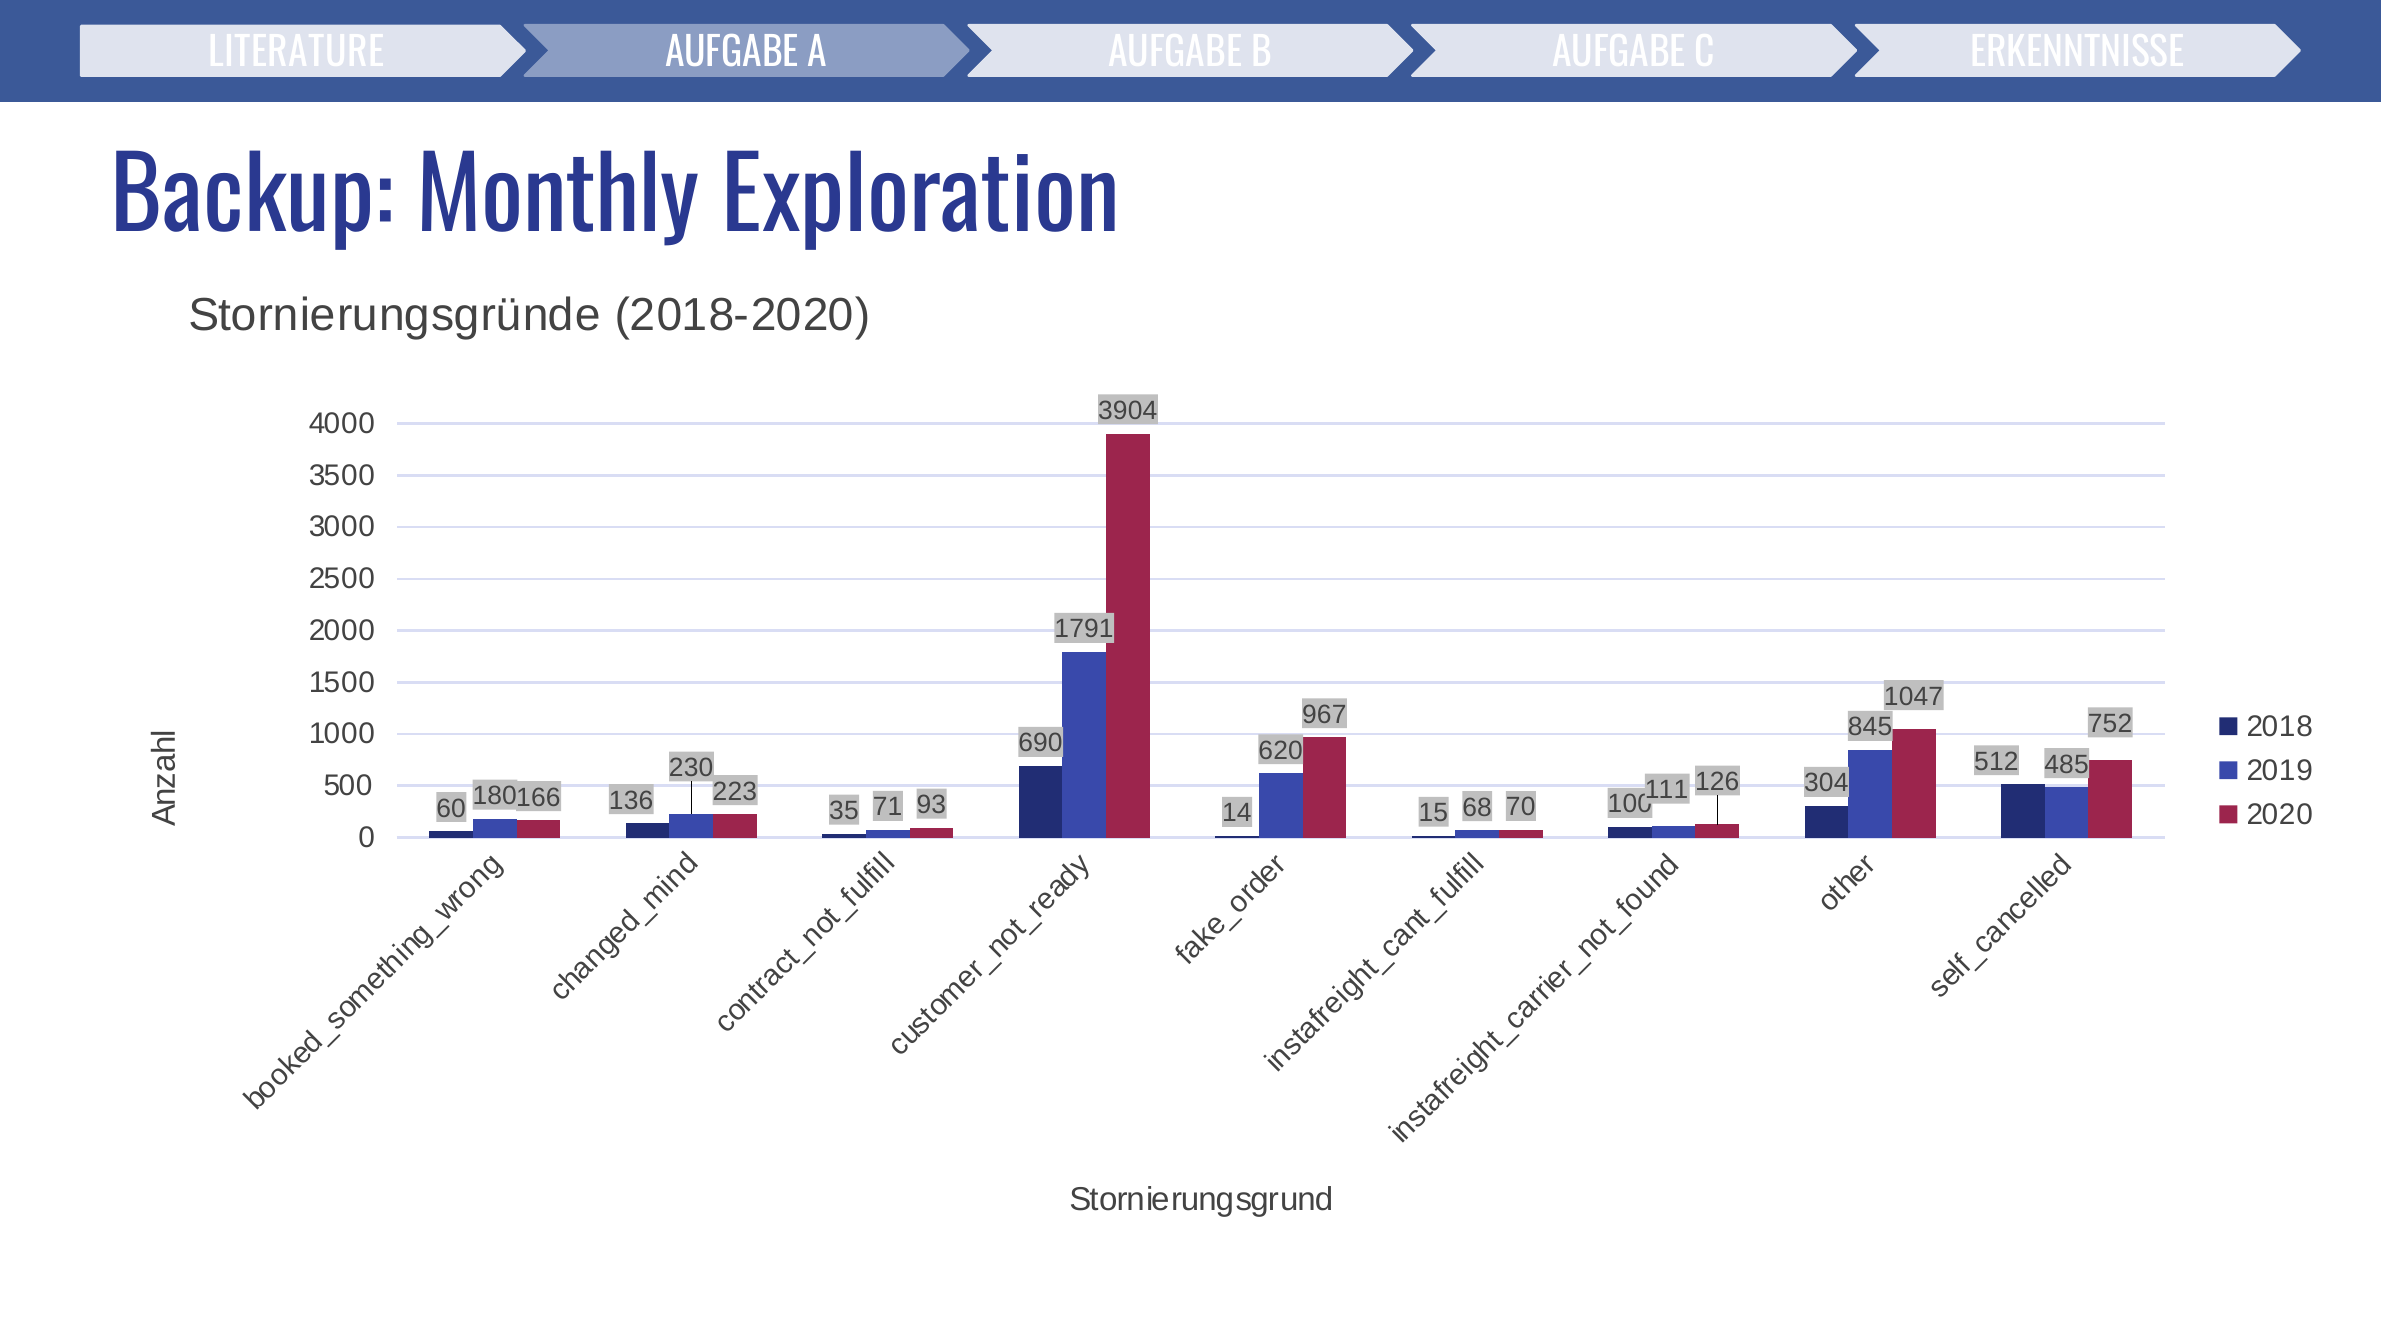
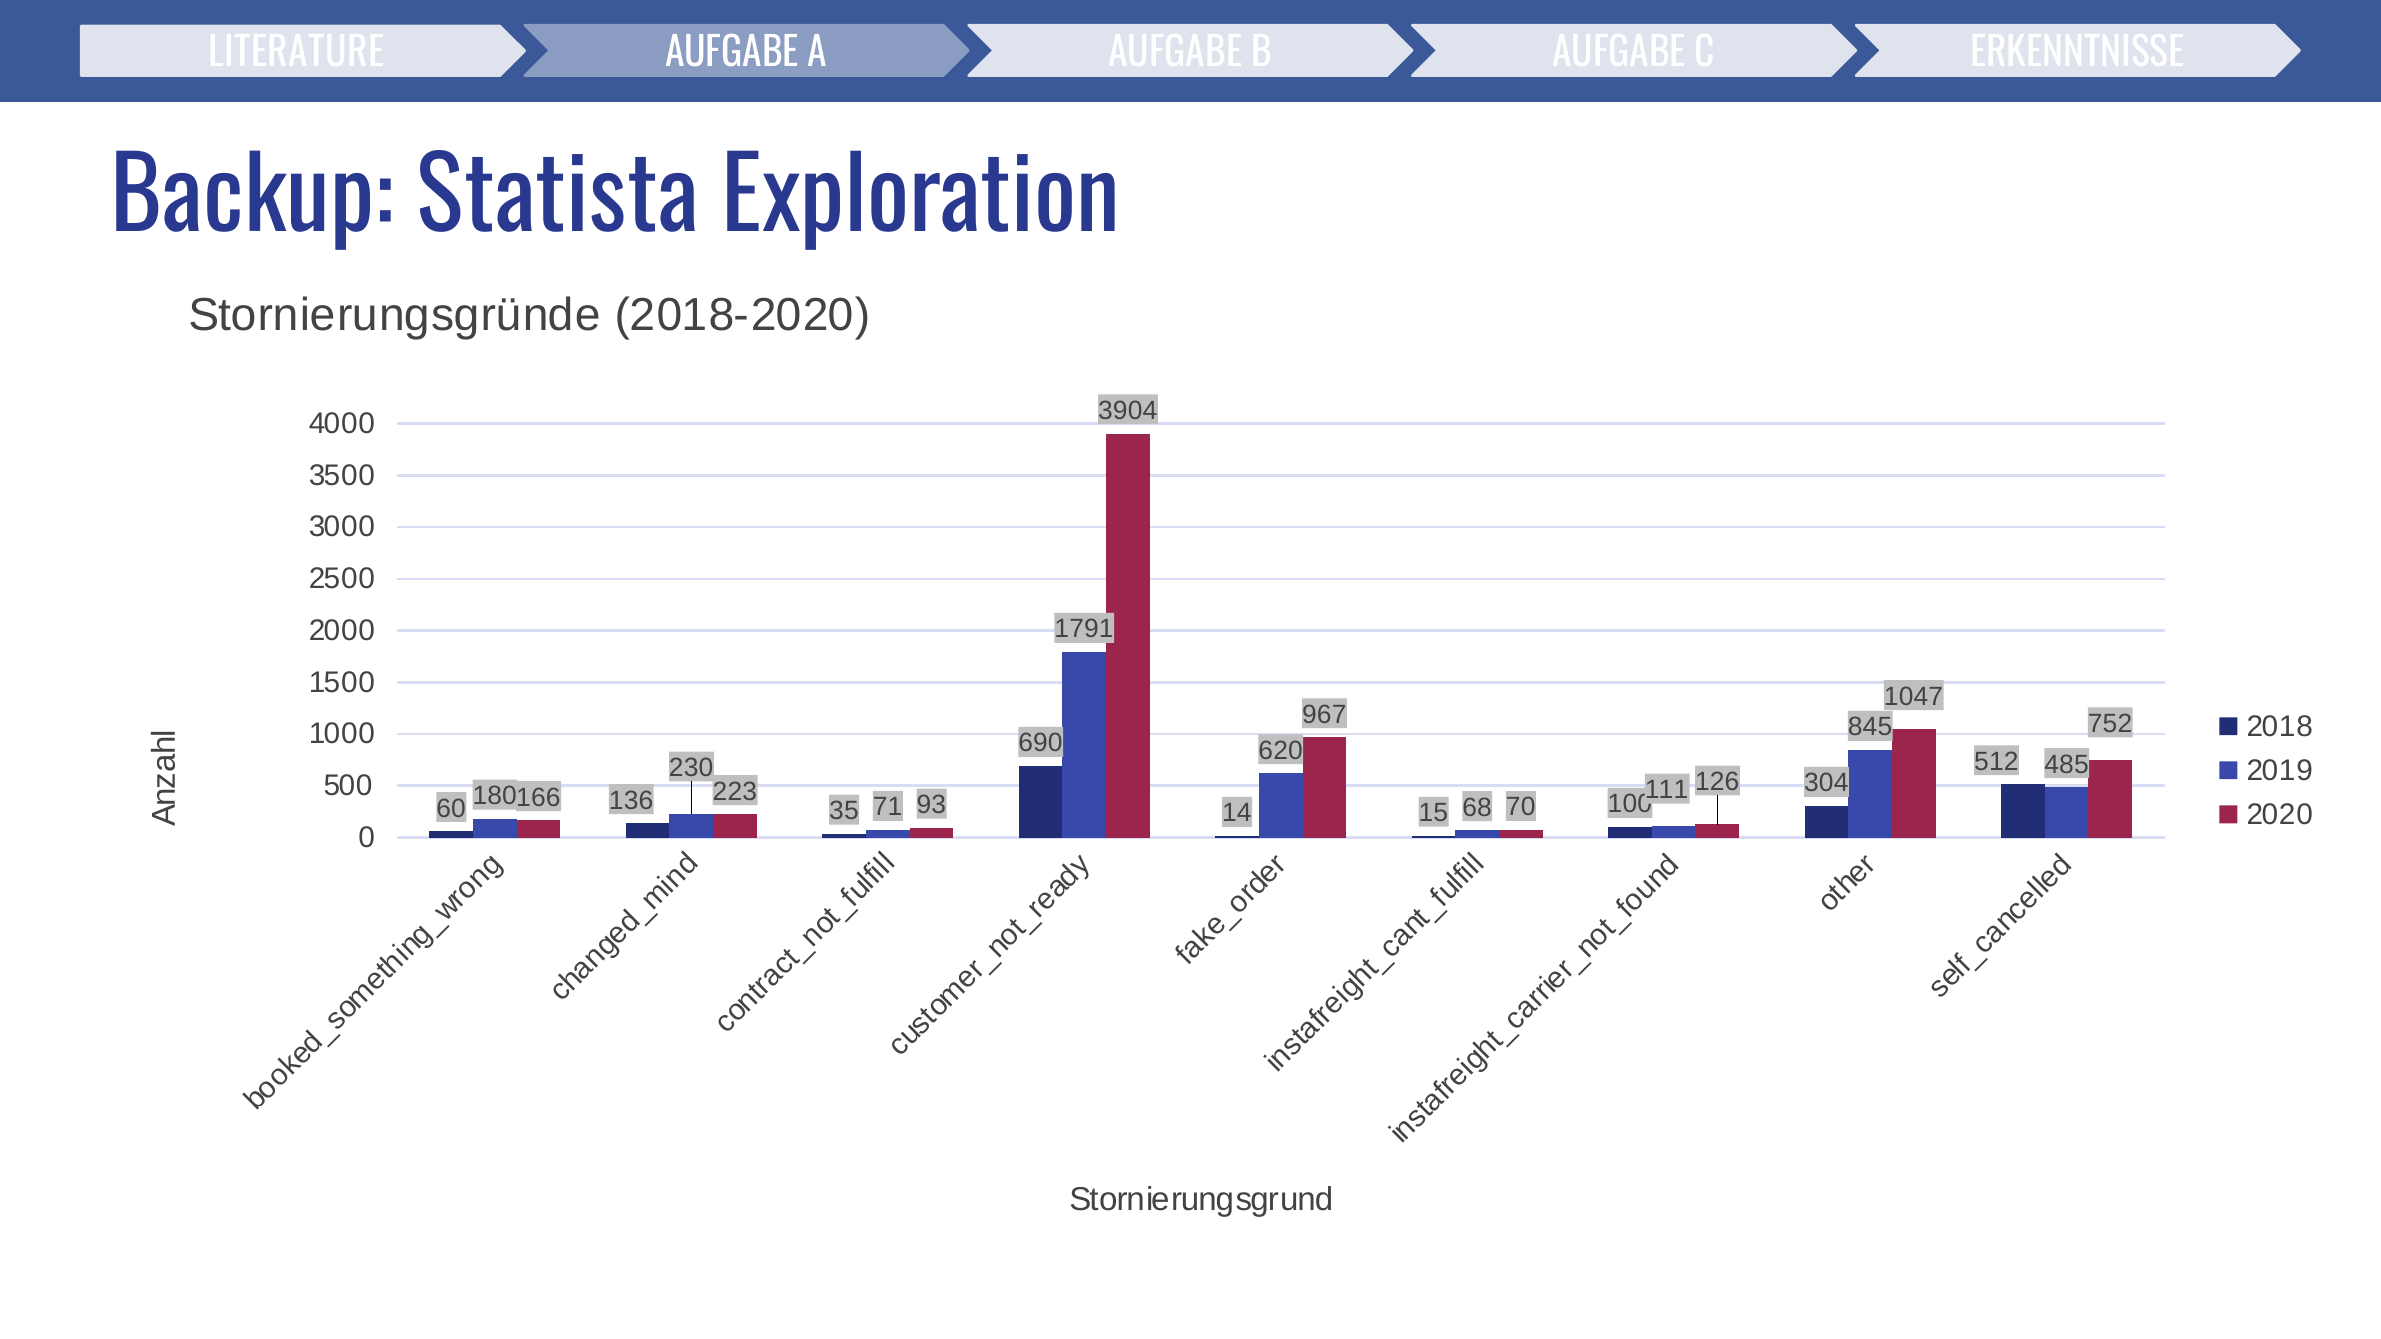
Monthly: Monthly -> Statista
